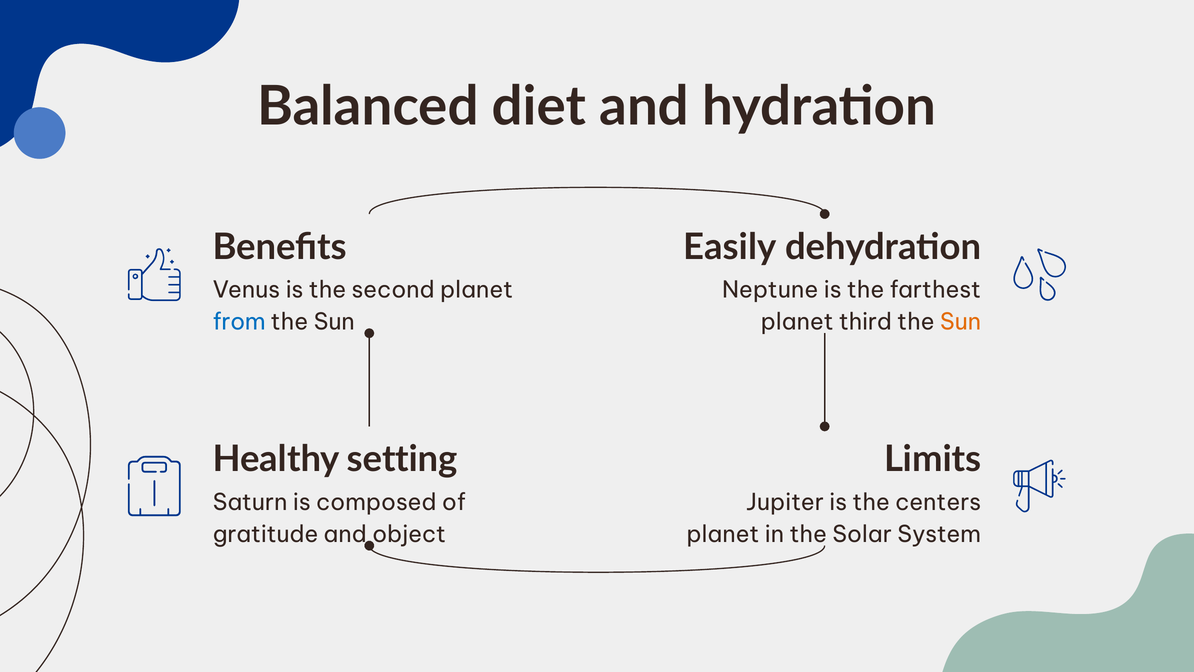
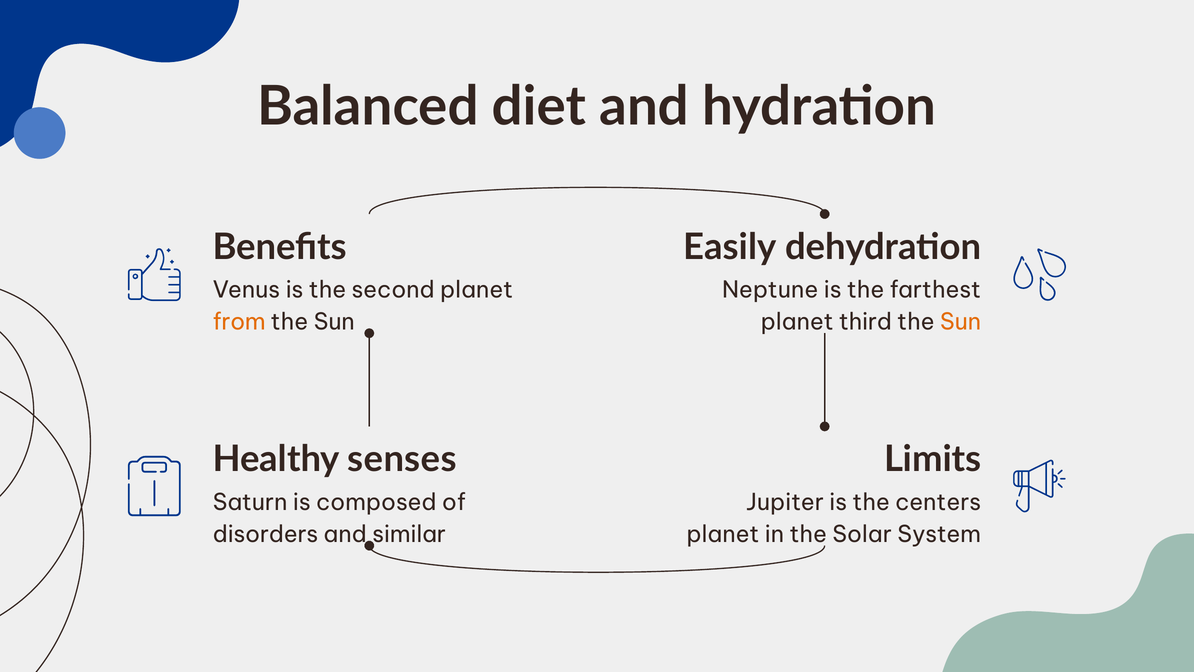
from colour: blue -> orange
setting: setting -> senses
gratitude: gratitude -> disorders
object: object -> similar
